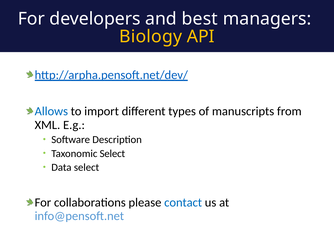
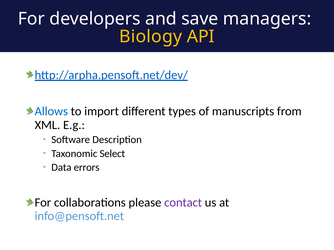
best: best -> save
Data select: select -> errors
contact colour: blue -> purple
